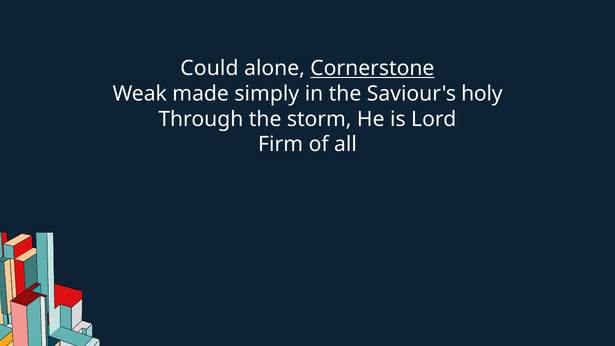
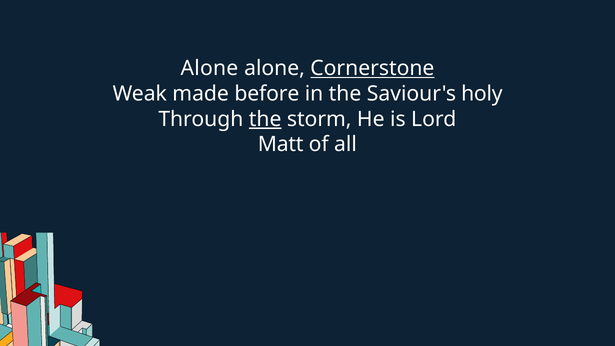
Could at (209, 68): Could -> Alone
simply: simply -> before
the at (265, 119) underline: none -> present
Firm: Firm -> Matt
